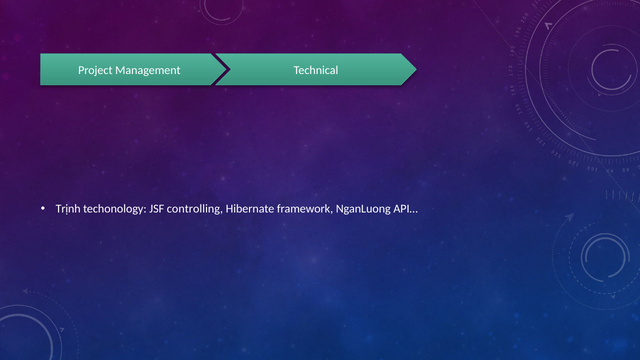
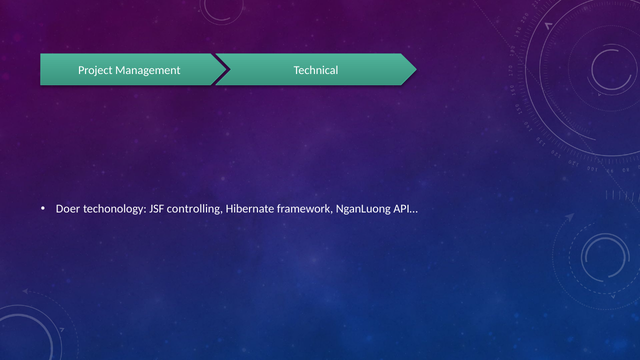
Trịnh: Trịnh -> Doer
